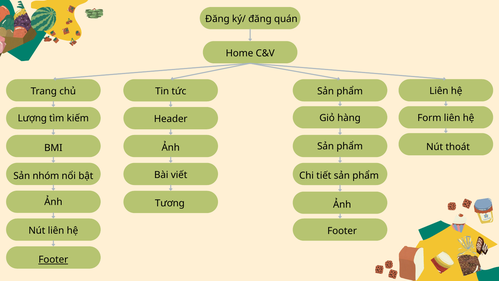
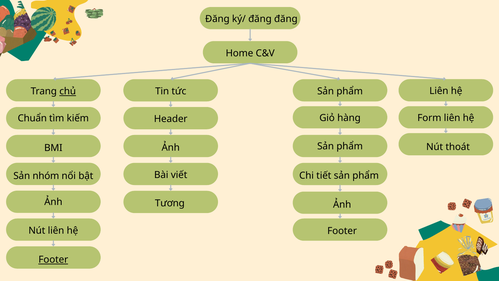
đăng quán: quán -> đăng
chủ underline: none -> present
Lượng: Lượng -> Chuẩn
